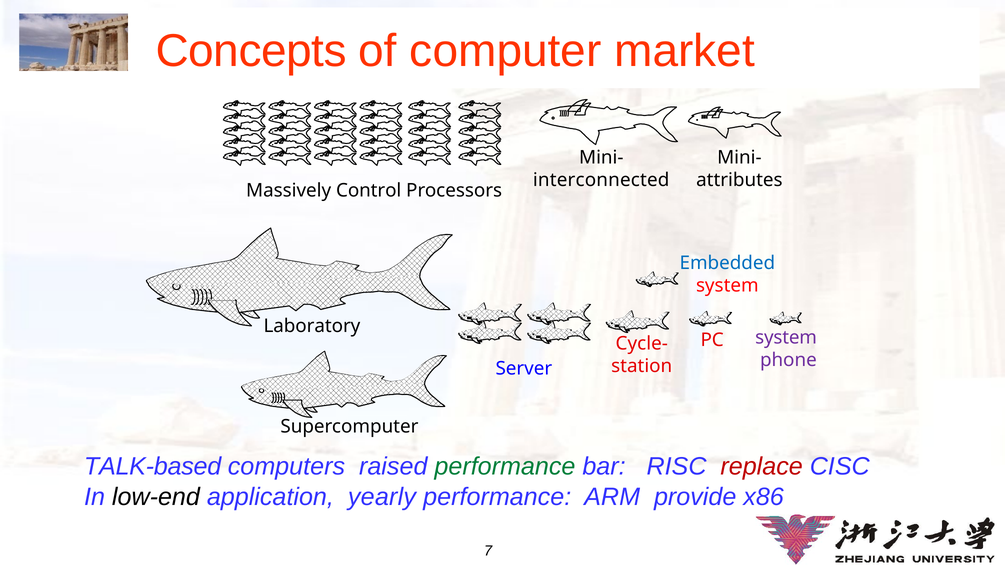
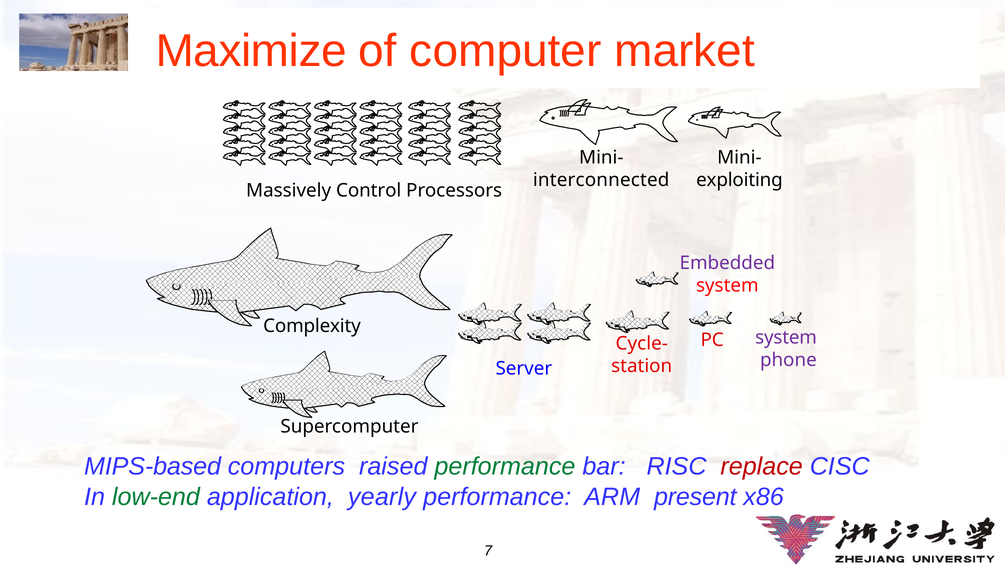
Concepts: Concepts -> Maximize
attributes: attributes -> exploiting
Embedded colour: blue -> purple
Laboratory: Laboratory -> Complexity
TALK-based: TALK-based -> MIPS-based
low-end colour: black -> green
provide: provide -> present
